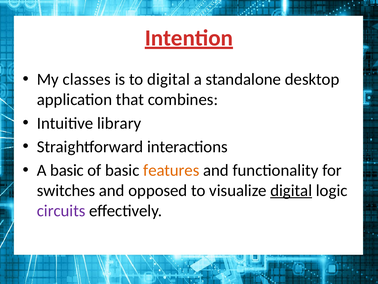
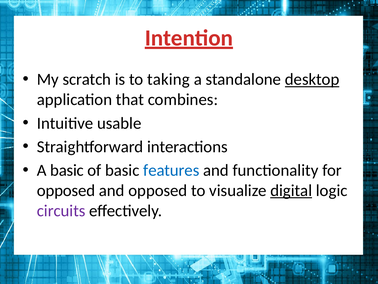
classes: classes -> scratch
to digital: digital -> taking
desktop underline: none -> present
library: library -> usable
features colour: orange -> blue
switches at (66, 190): switches -> opposed
